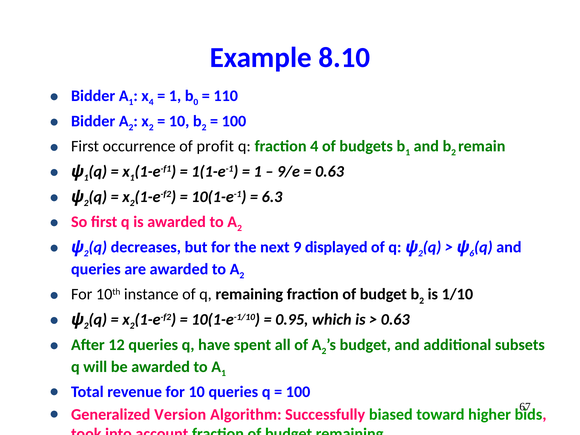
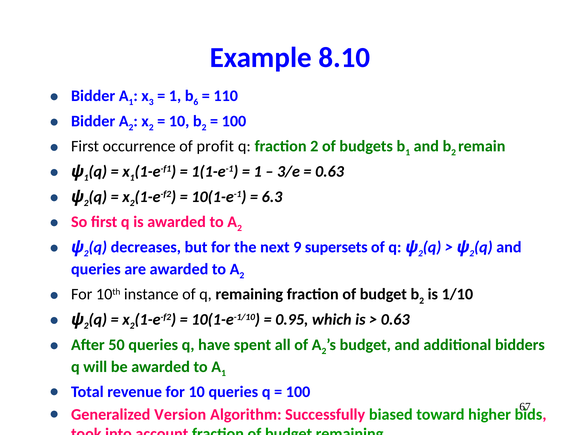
4 at (151, 102): 4 -> 3
0: 0 -> 6
fraction 4: 4 -> 2
9/e: 9/e -> 3/e
displayed: displayed -> supersets
6 at (472, 253): 6 -> 2
12: 12 -> 50
subsets: subsets -> bidders
